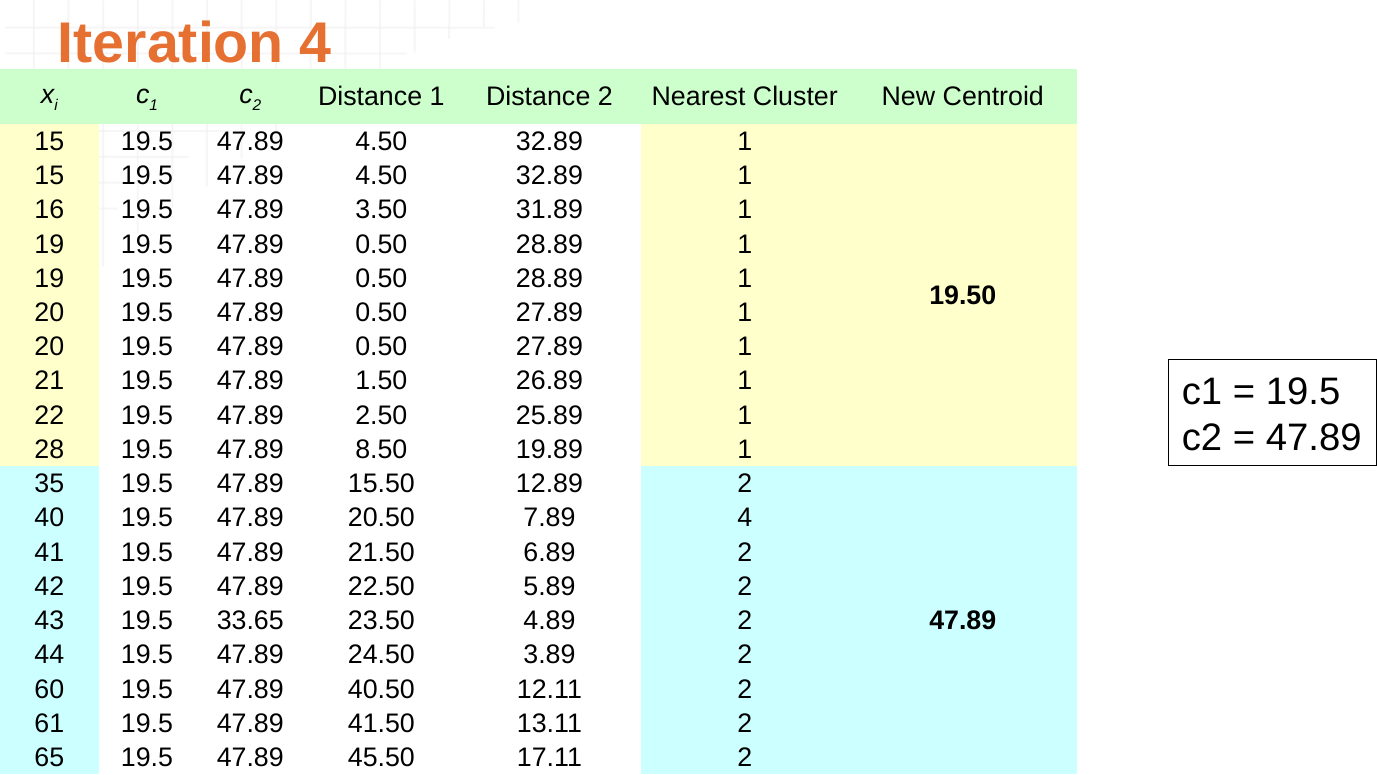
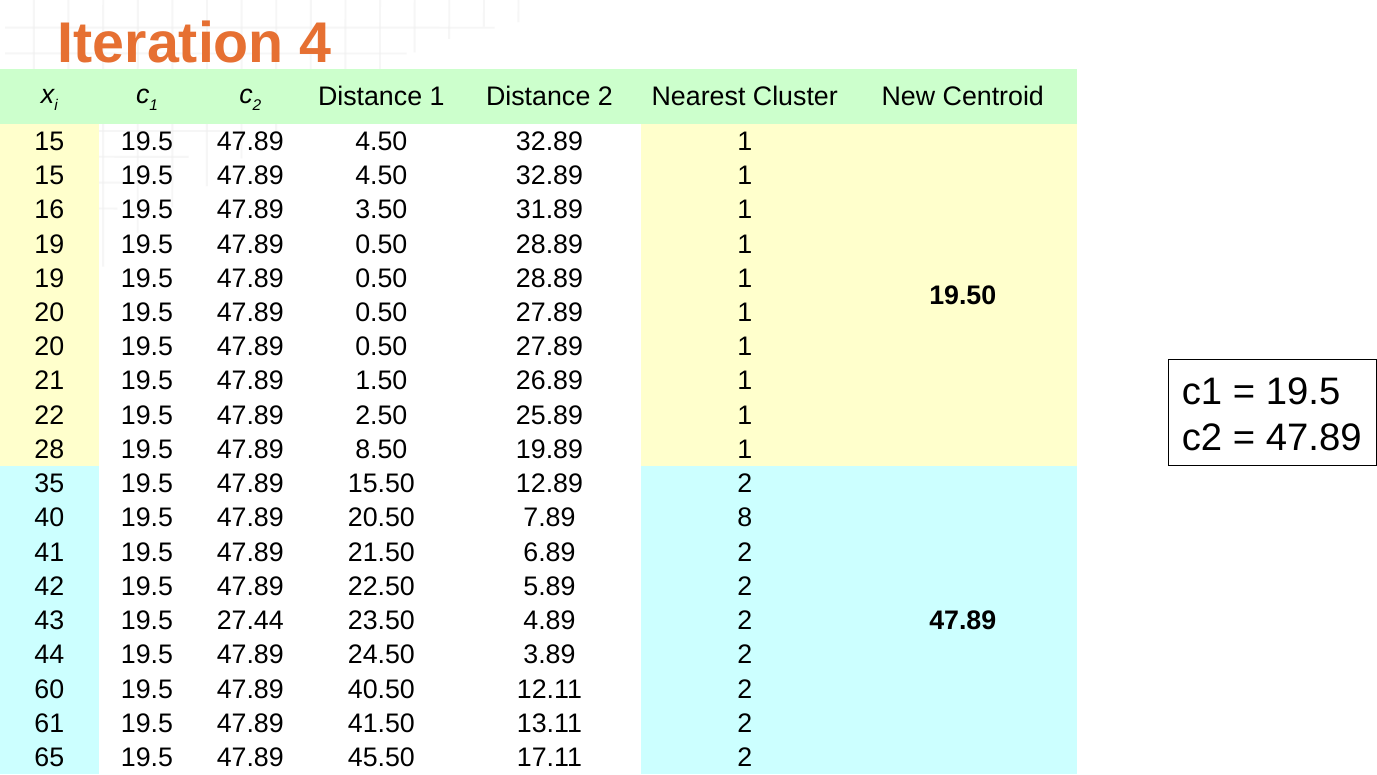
7.89 4: 4 -> 8
33.65: 33.65 -> 27.44
